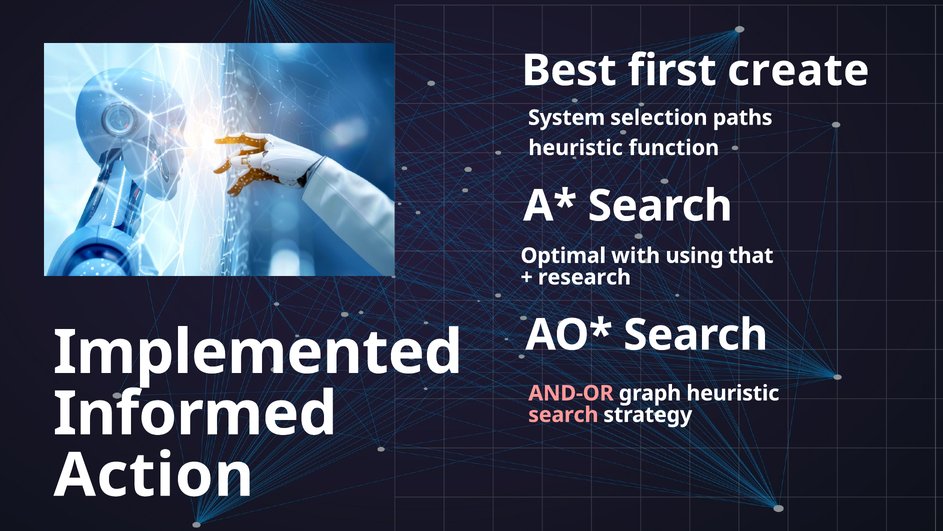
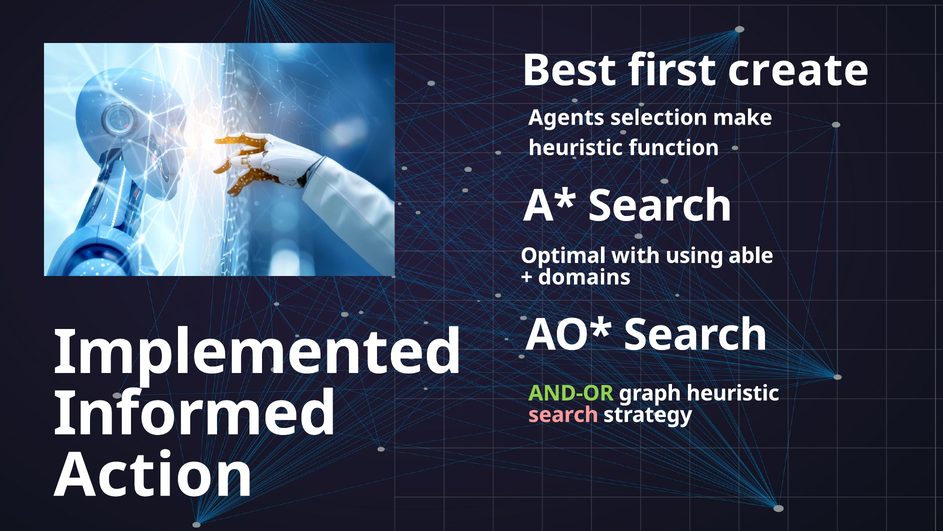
System: System -> Agents
paths: paths -> make
that: that -> able
research: research -> domains
AND-OR colour: pink -> light green
